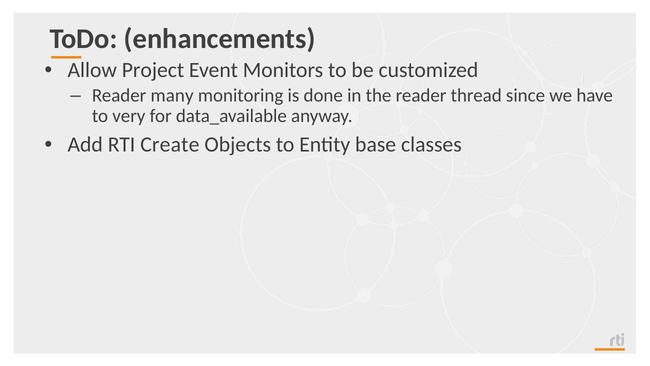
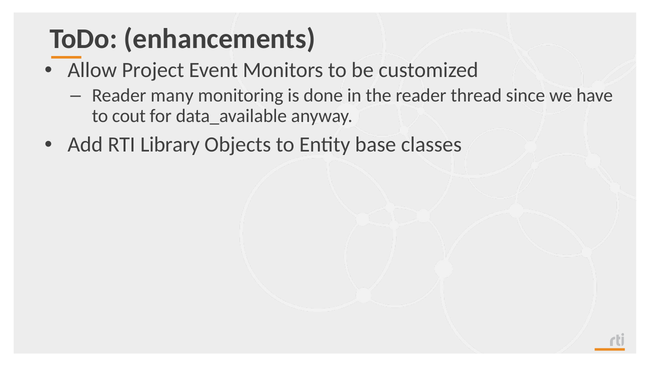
very: very -> cout
Create: Create -> Library
